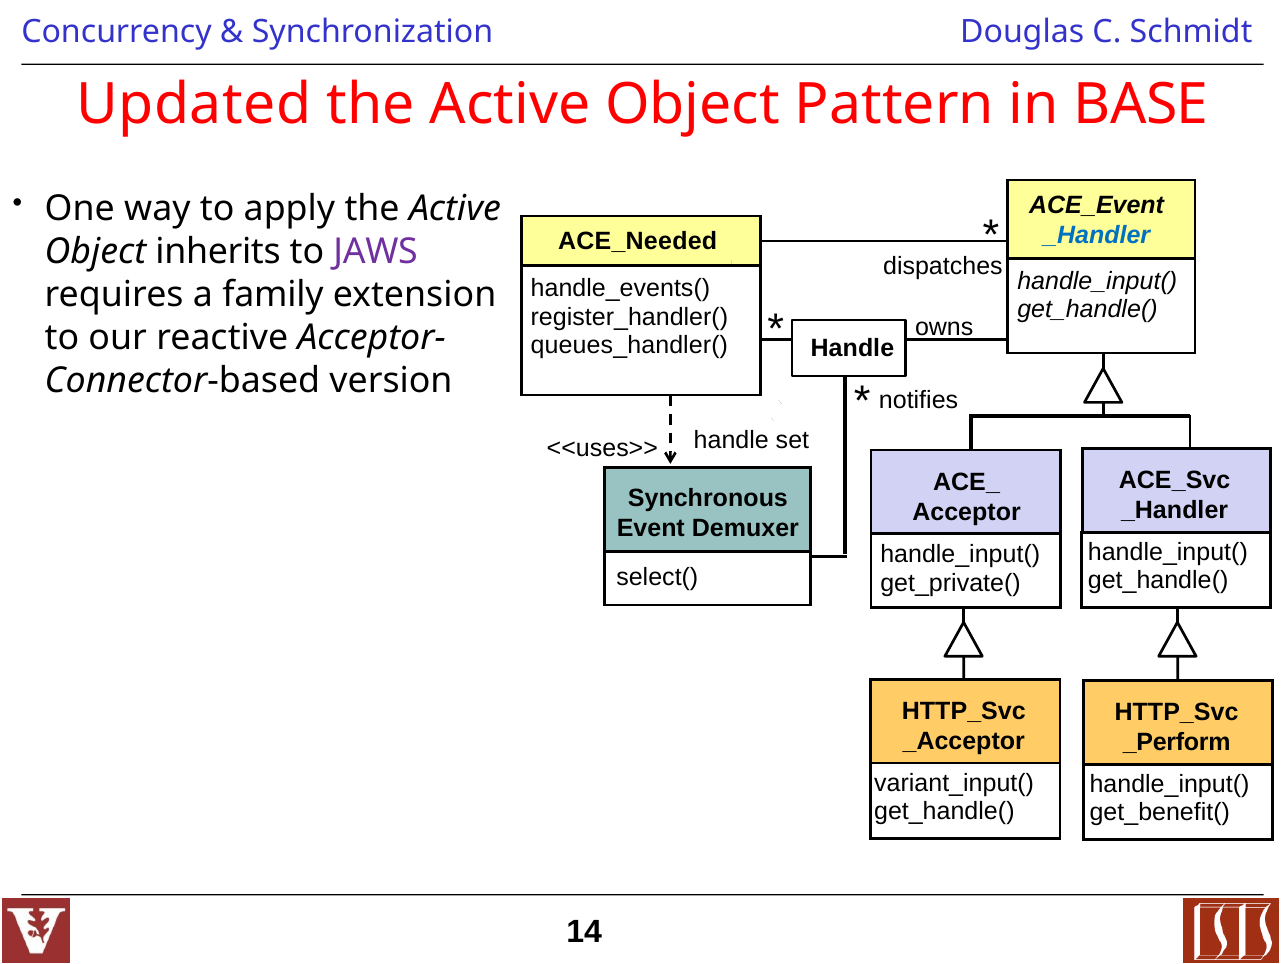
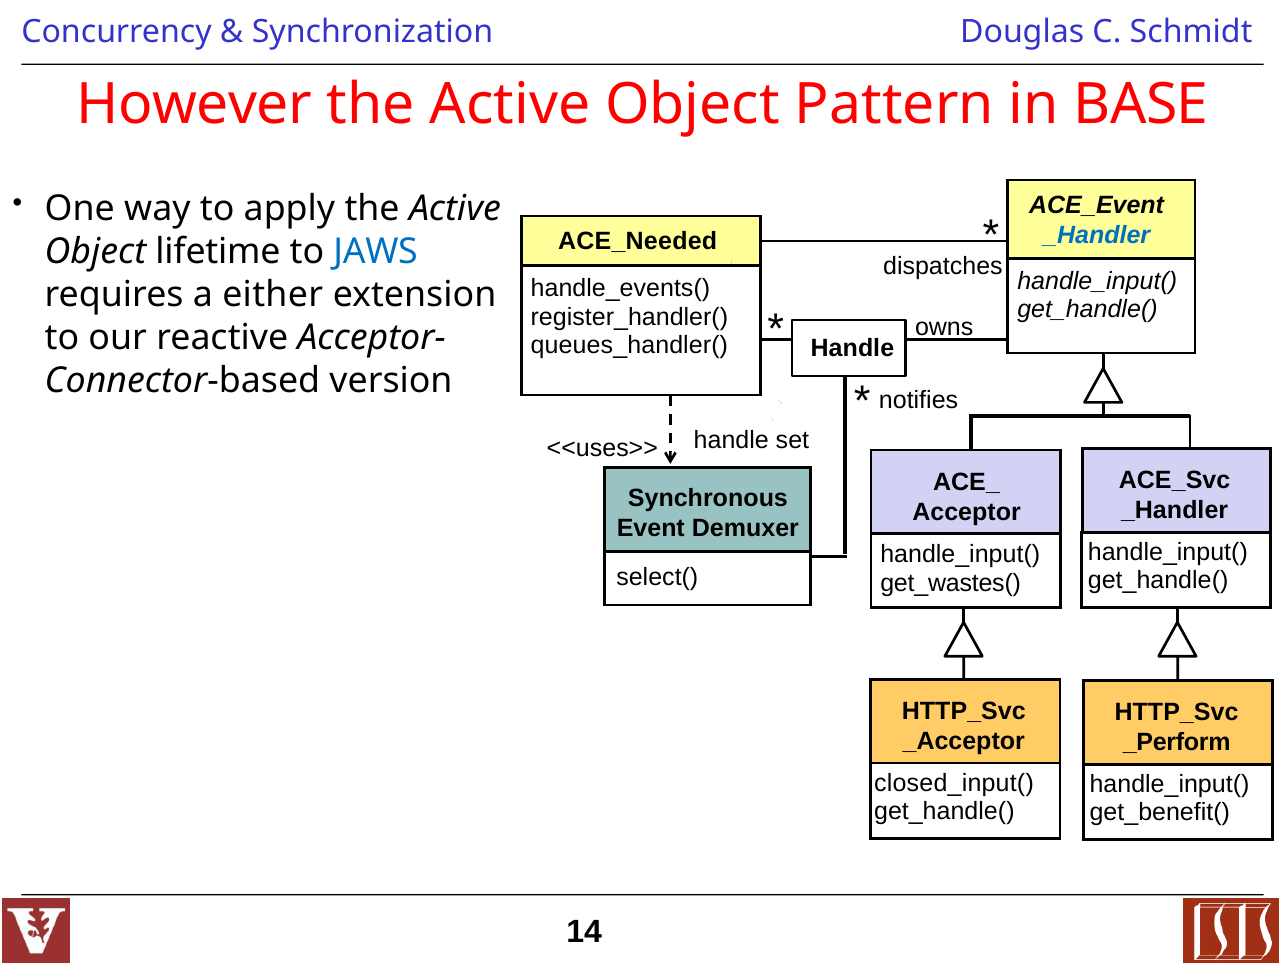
Updated: Updated -> However
inherits: inherits -> lifetime
JAWS colour: purple -> blue
family: family -> either
get_private(: get_private( -> get_wastes(
variant_input(: variant_input( -> closed_input(
